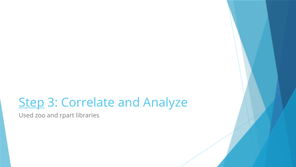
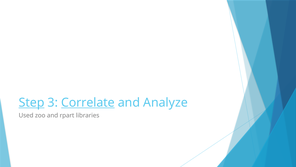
Correlate underline: none -> present
